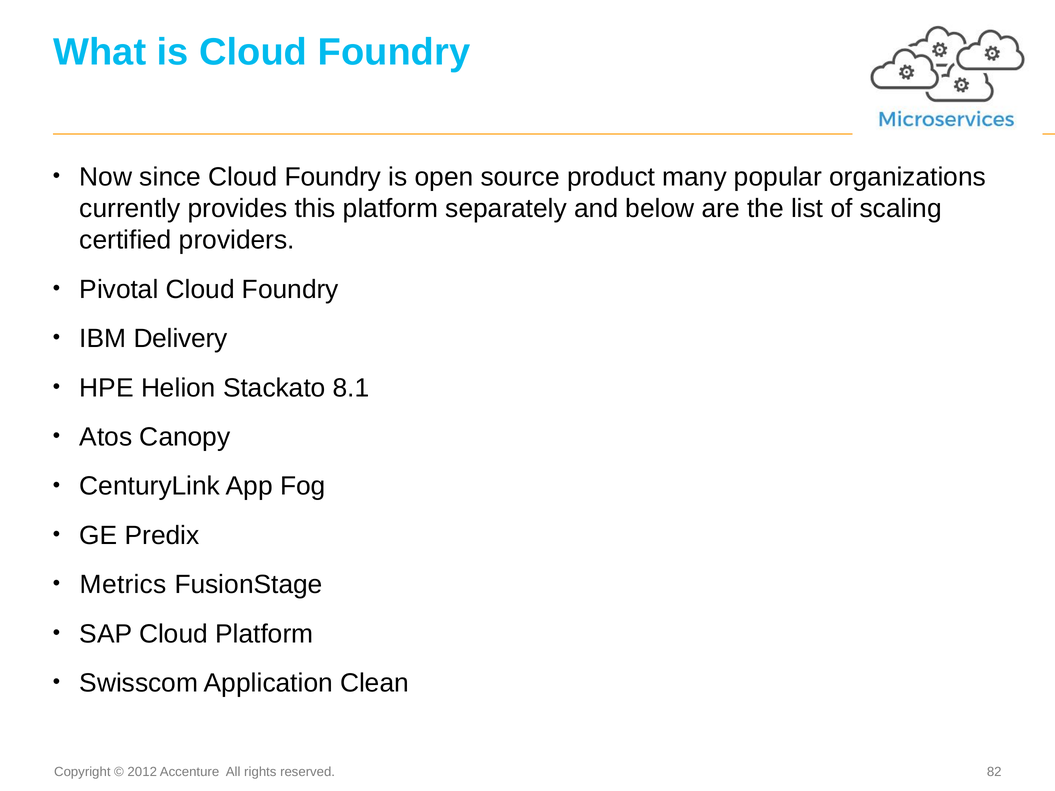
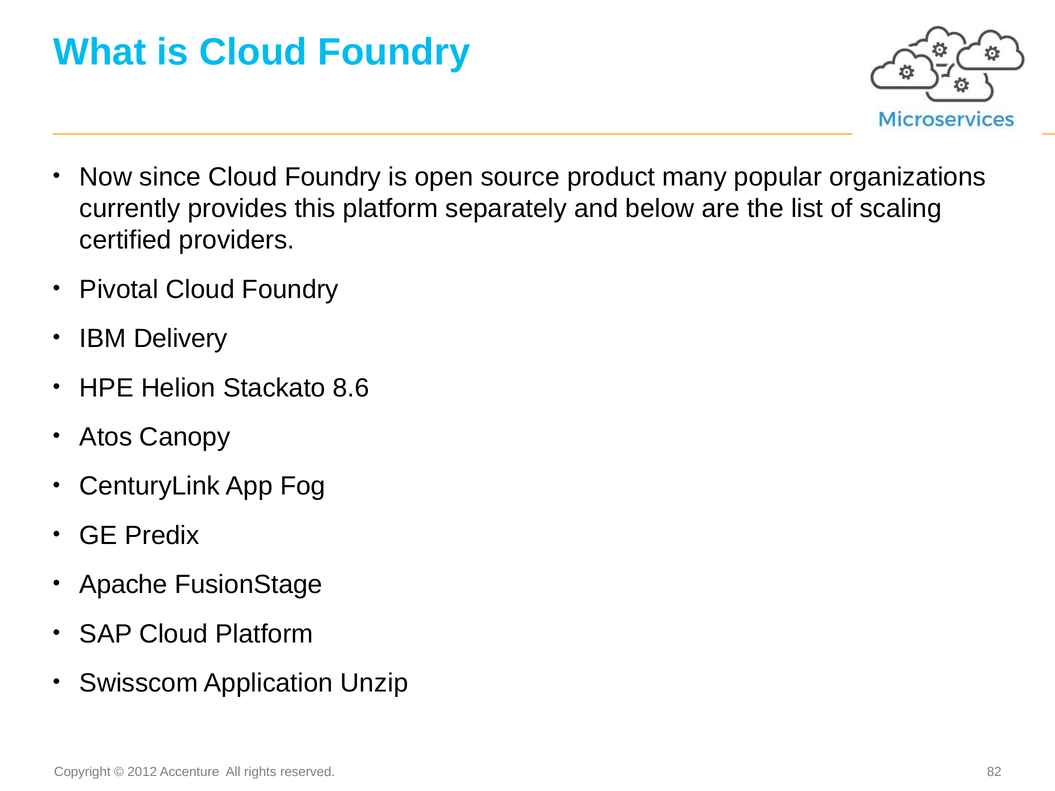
8.1: 8.1 -> 8.6
Metrics: Metrics -> Apache
Clean: Clean -> Unzip
